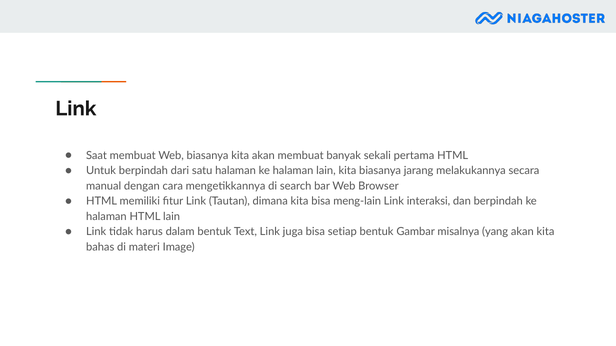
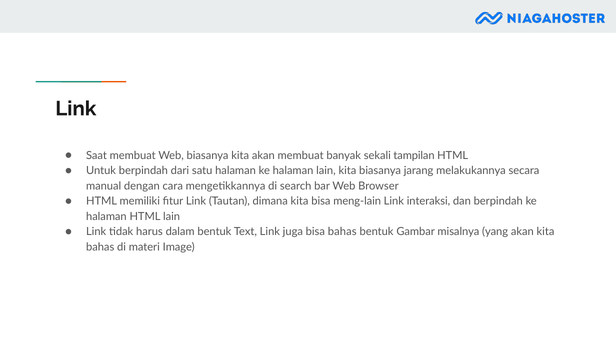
pertama: pertama -> tampilan
bisa setiap: setiap -> bahas
